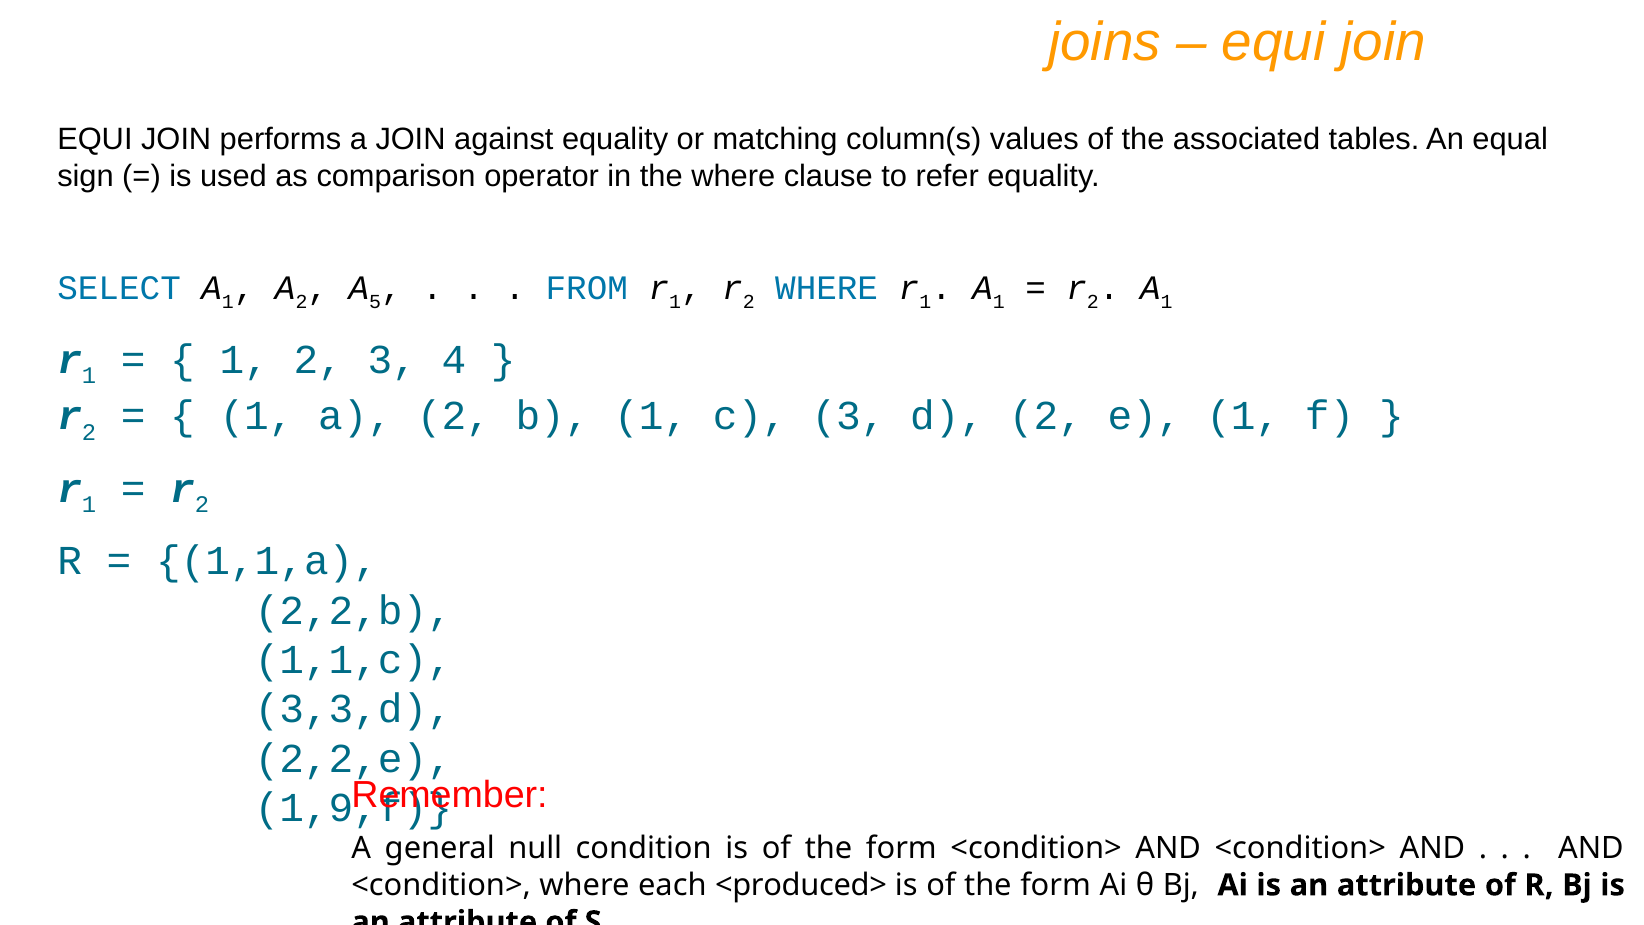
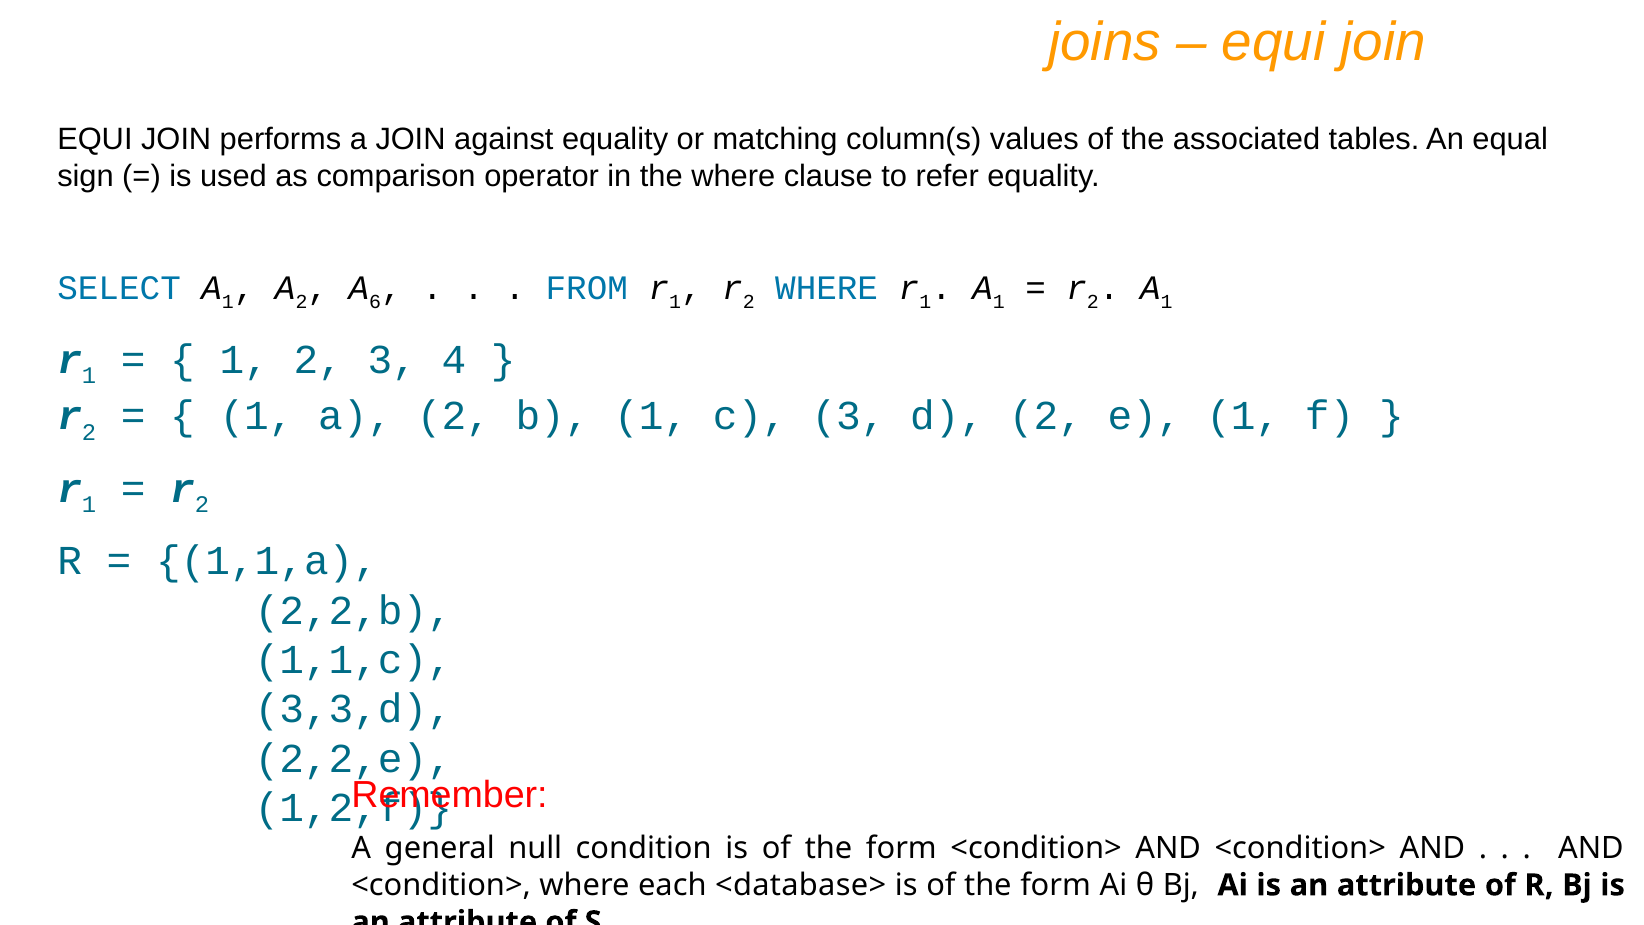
5: 5 -> 6
1,9,f: 1,9,f -> 1,2,f
<produced>: <produced> -> <database>
